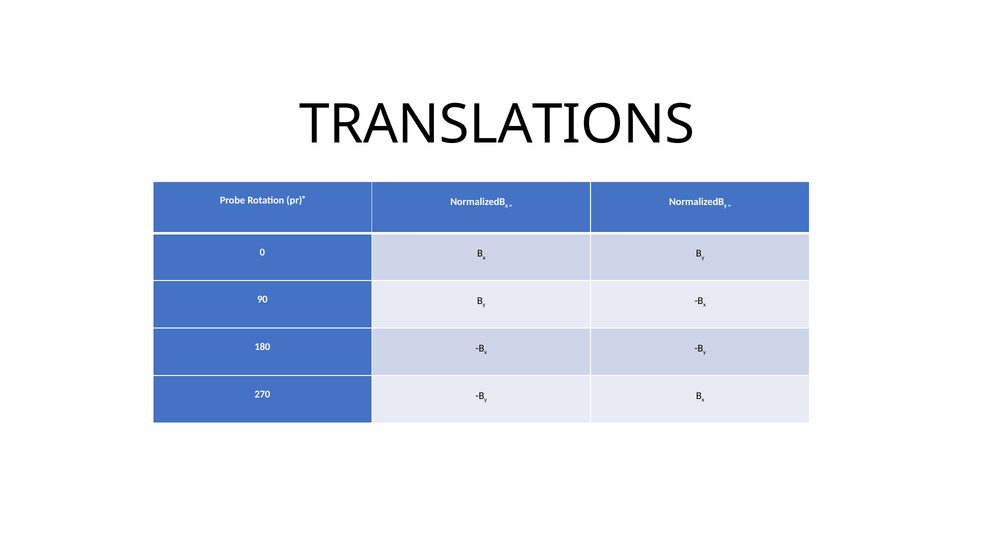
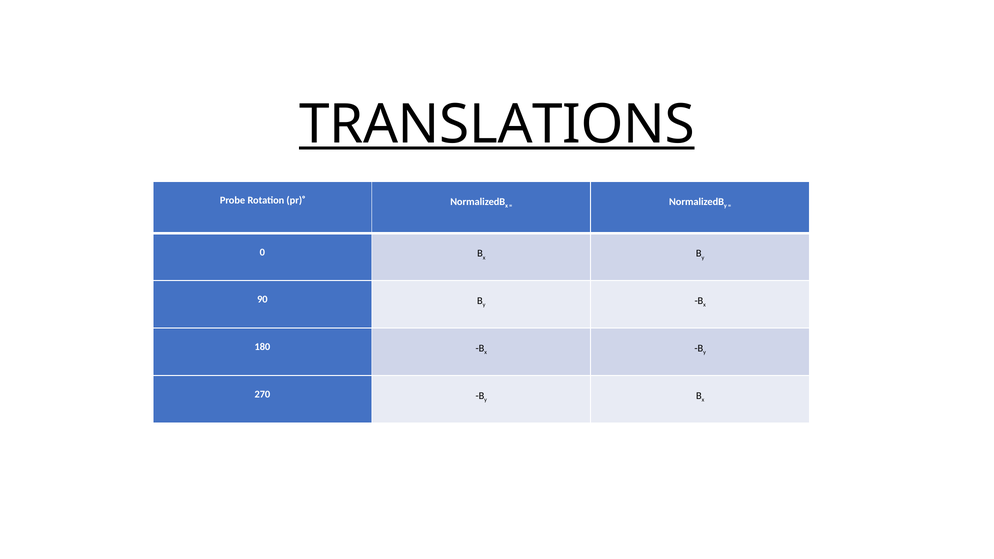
TRANSLATIONS underline: none -> present
